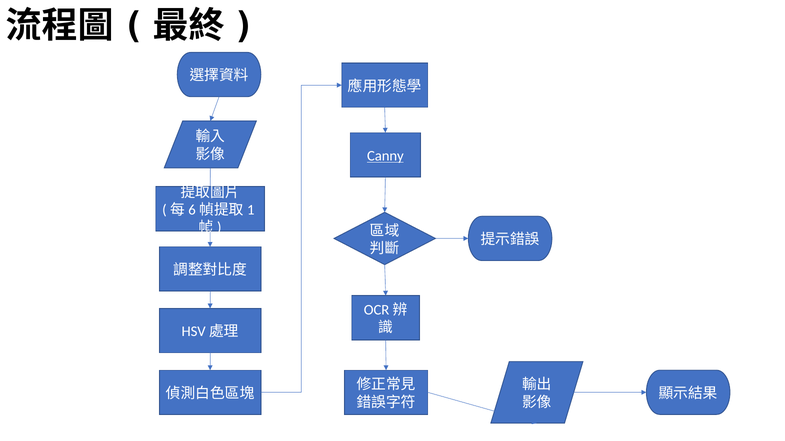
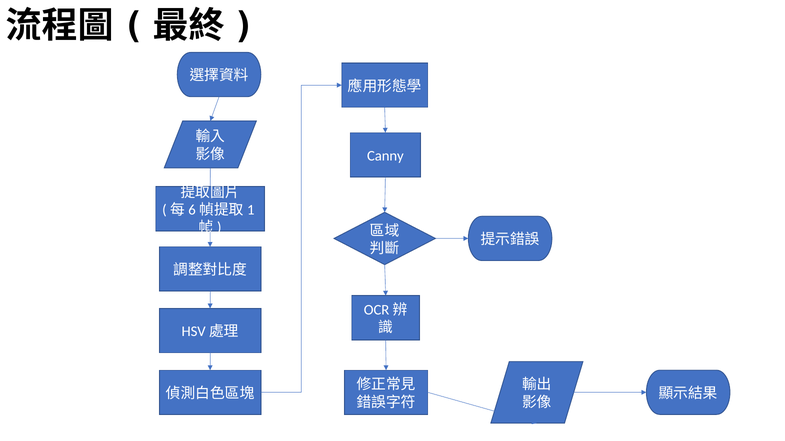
Canny underline: present -> none
